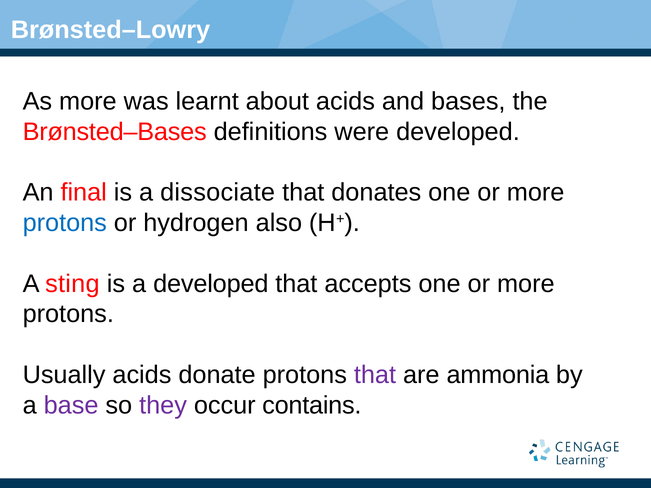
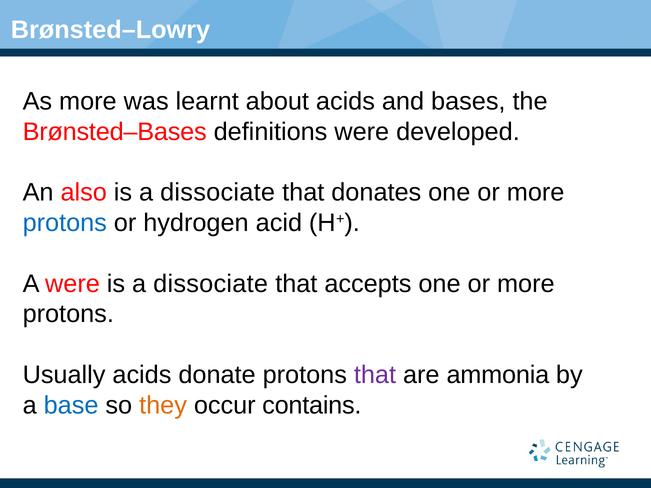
final: final -> also
also: also -> acid
A sting: sting -> were
developed at (211, 284): developed -> dissociate
base colour: purple -> blue
they colour: purple -> orange
